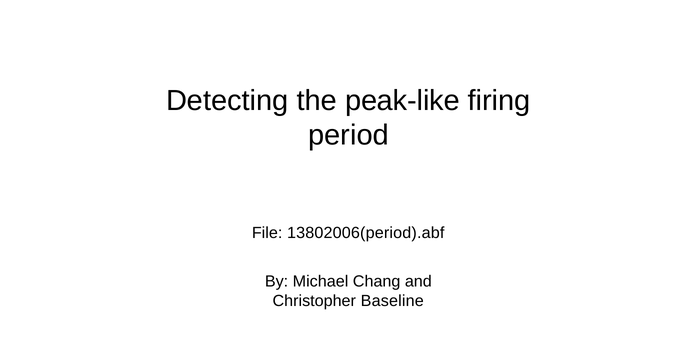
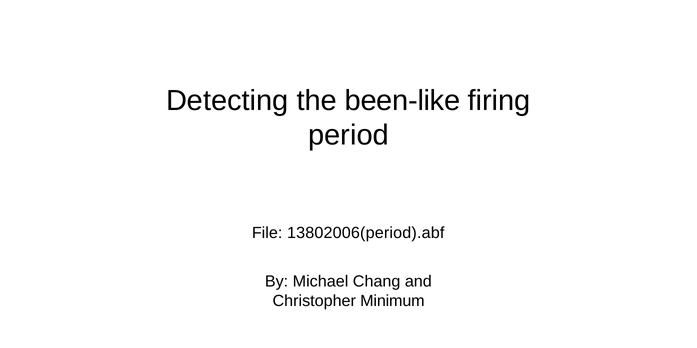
peak-like: peak-like -> been-like
Baseline: Baseline -> Minimum
